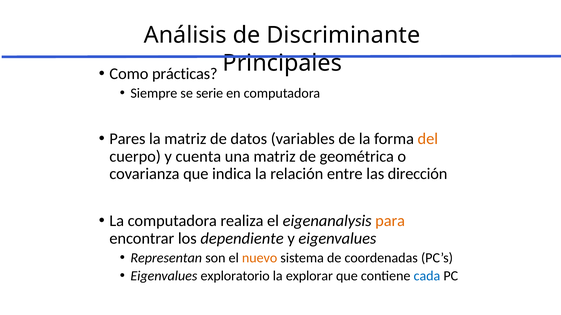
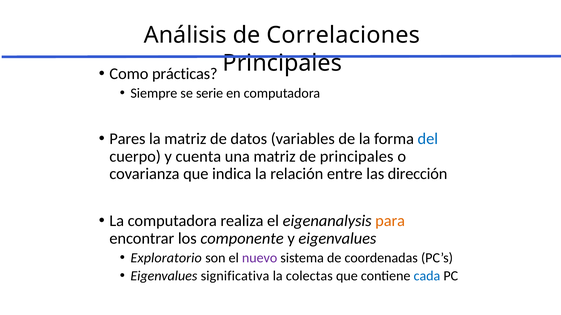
Discriminante: Discriminante -> Correlaciones
del colour: orange -> blue
de geométrica: geométrica -> principales
dependiente: dependiente -> componente
Representan: Representan -> Exploratorio
nuevo colour: orange -> purple
exploratorio: exploratorio -> significativa
explorar: explorar -> colectas
